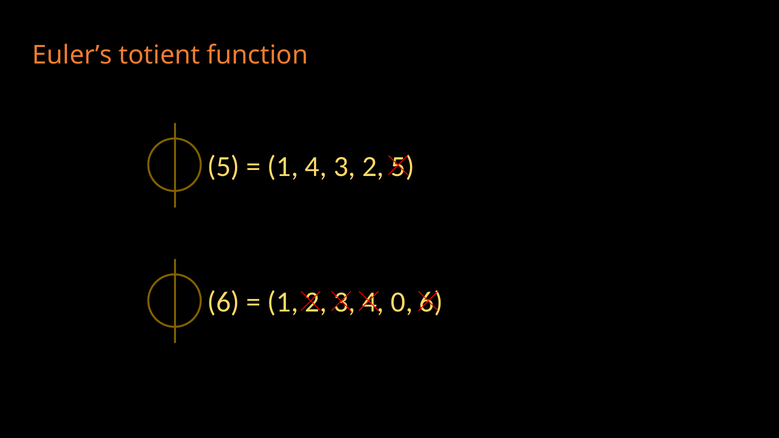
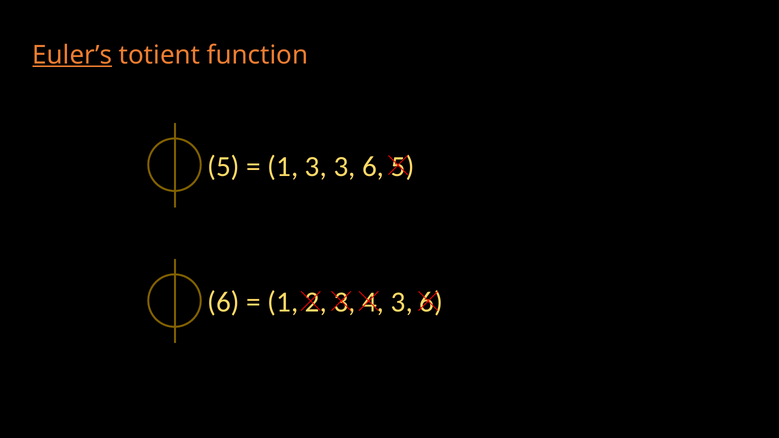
Euler’s underline: none -> present
1 4: 4 -> 3
2 at (373, 167): 2 -> 6
4 0: 0 -> 3
